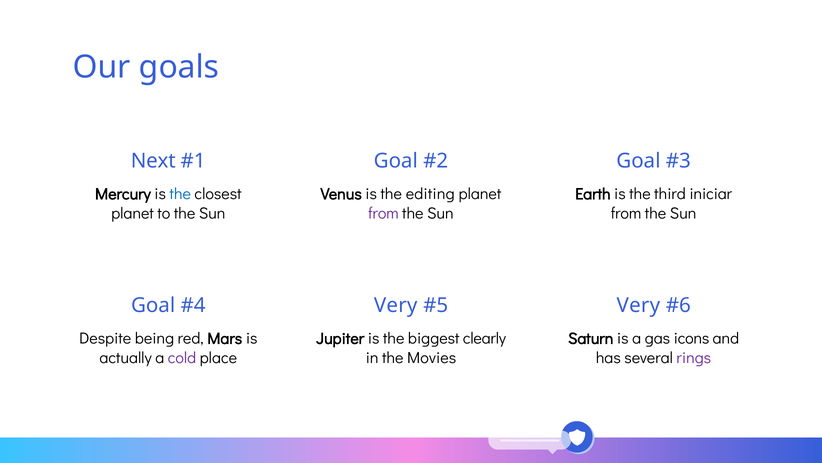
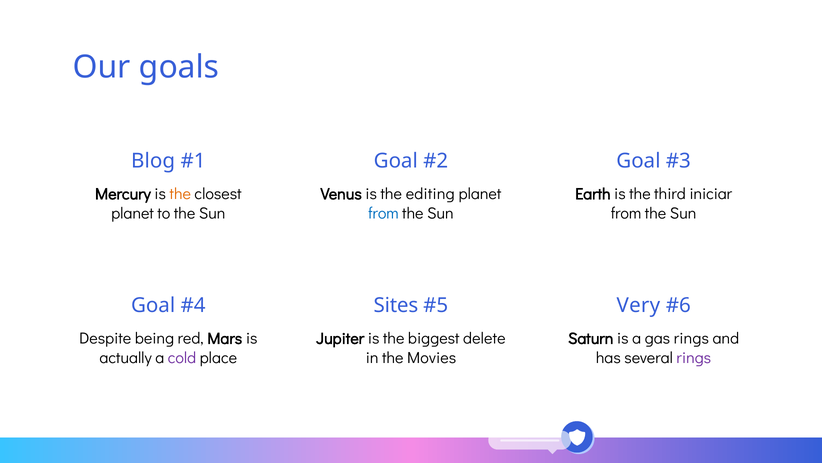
Next: Next -> Blog
the at (180, 194) colour: blue -> orange
from at (383, 213) colour: purple -> blue
Very at (396, 305): Very -> Sites
clearly: clearly -> delete
gas icons: icons -> rings
